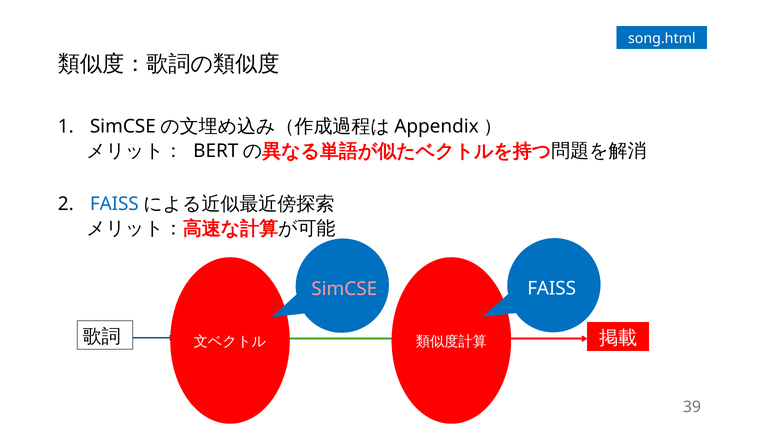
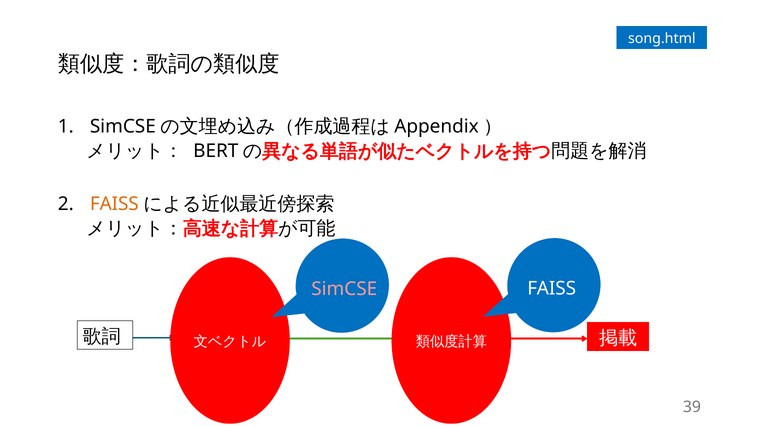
FAISS at (114, 204) colour: blue -> orange
